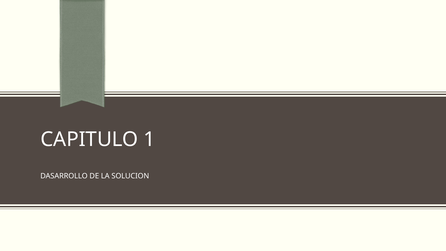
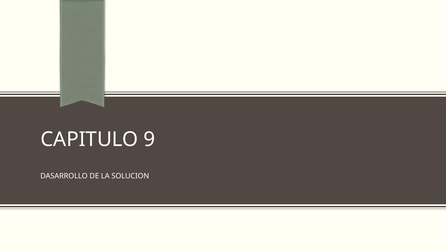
1: 1 -> 9
